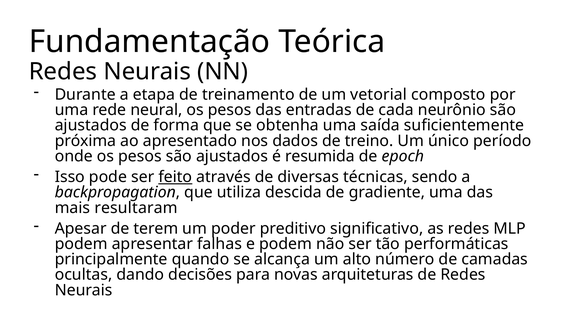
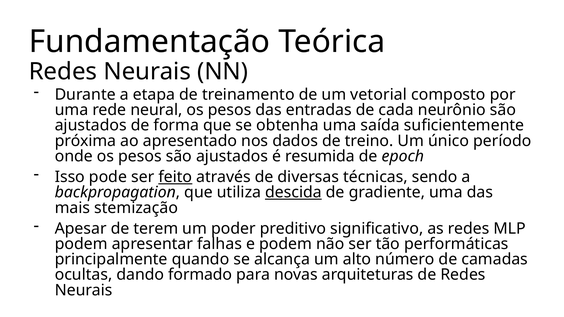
descida underline: none -> present
resultaram: resultaram -> stemização
decisões: decisões -> formado
